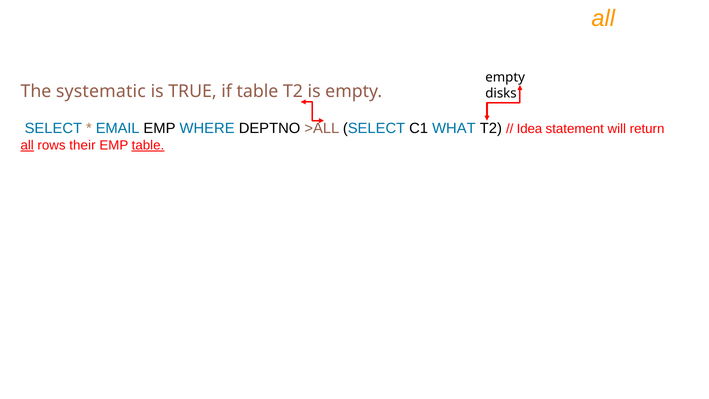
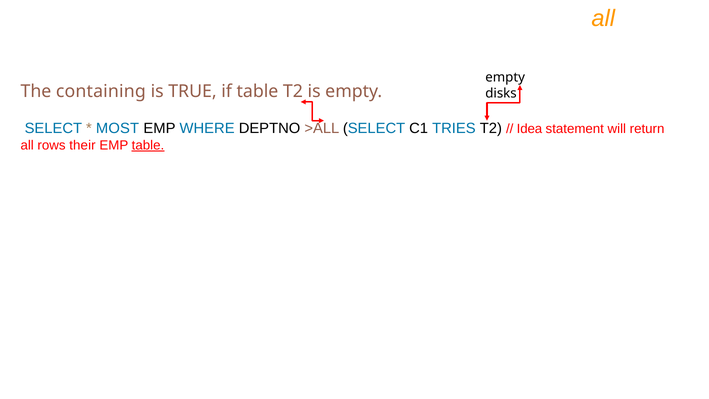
systematic: systematic -> containing
EMAIL: EMAIL -> MOST
WHAT: WHAT -> TRIES
all at (27, 145) underline: present -> none
